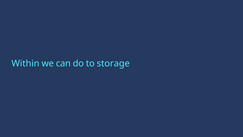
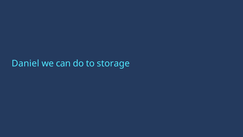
Within: Within -> Daniel
